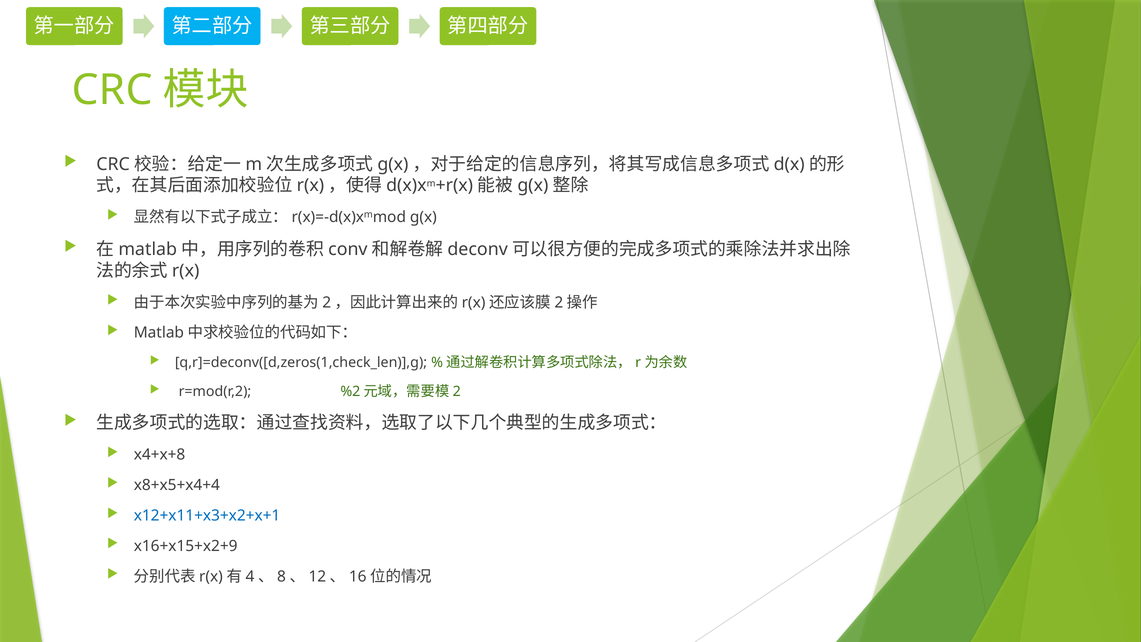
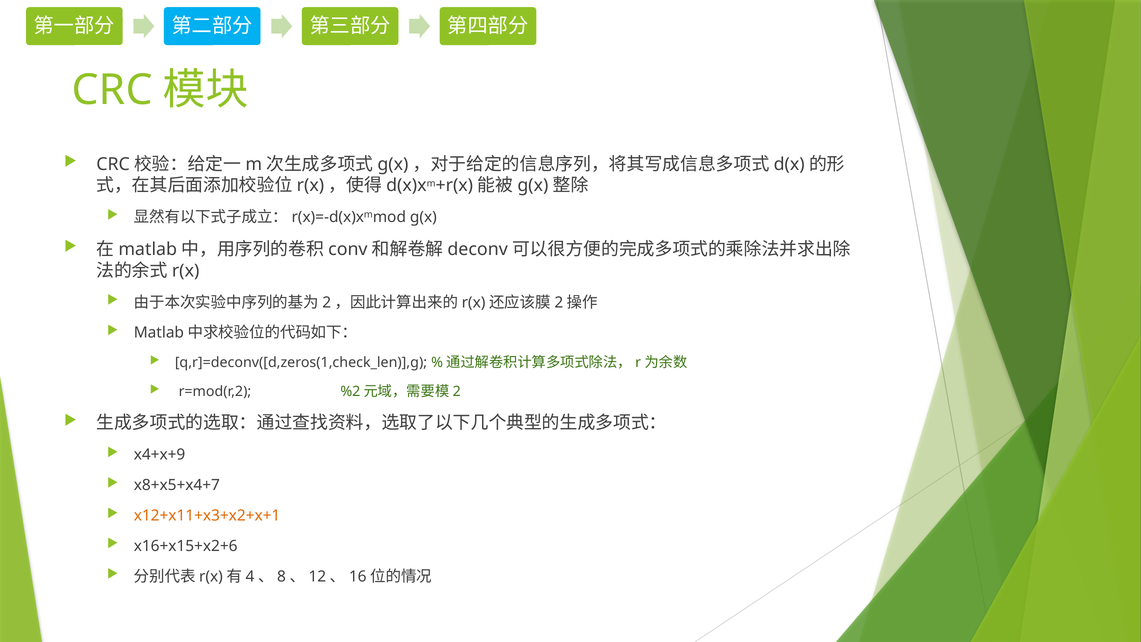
x4+x+8: x4+x+8 -> x4+x+9
x8+x5+x4+4: x8+x5+x4+4 -> x8+x5+x4+7
x12+x11+x3+x2+x+1 colour: blue -> orange
x16+x15+x2+9: x16+x15+x2+9 -> x16+x15+x2+6
